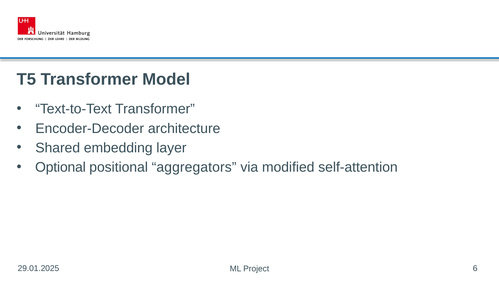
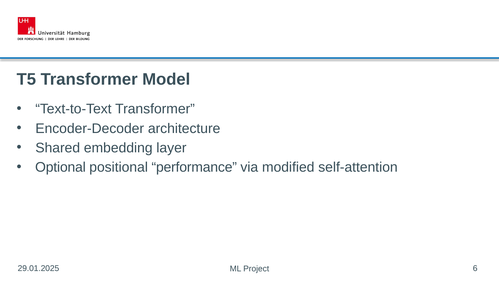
aggregators: aggregators -> performance
